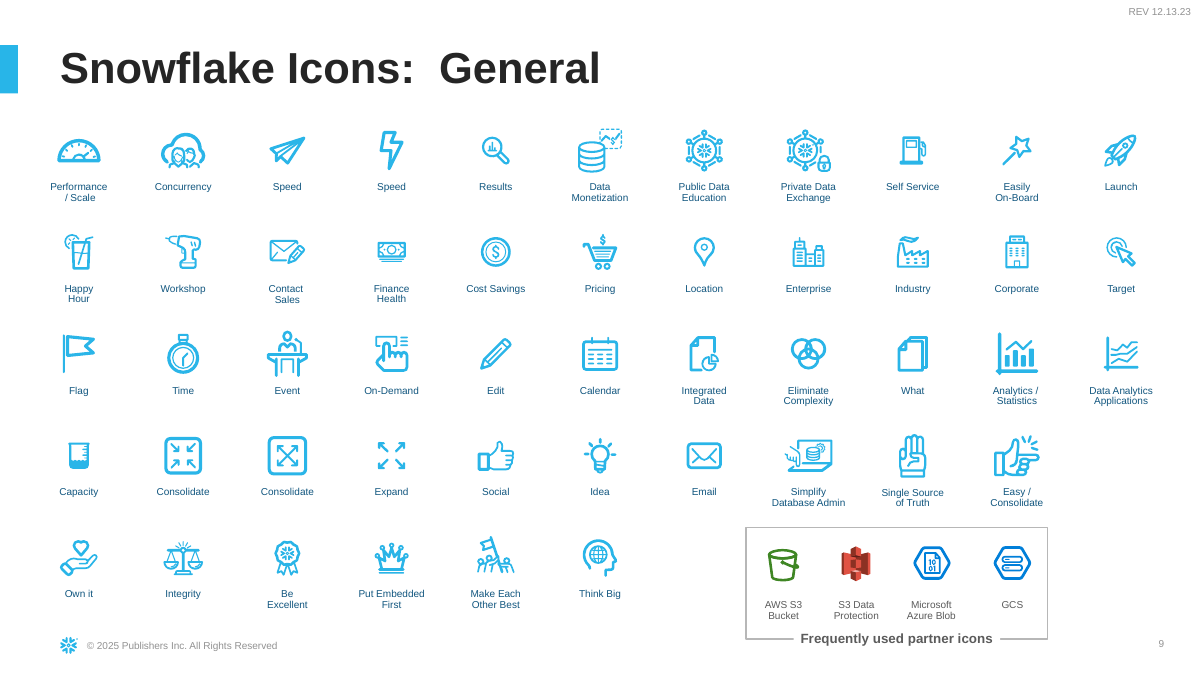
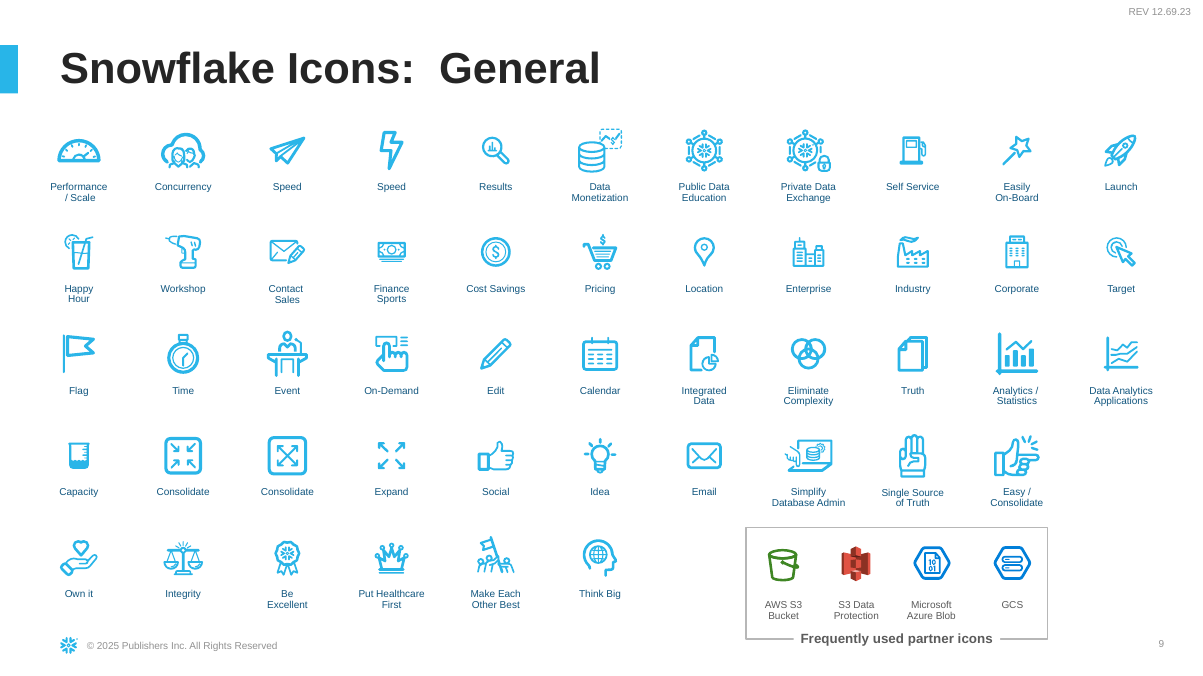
12.13.23: 12.13.23 -> 12.69.23
Health: Health -> Sports
What at (913, 391): What -> Truth
Embedded: Embedded -> Healthcare
